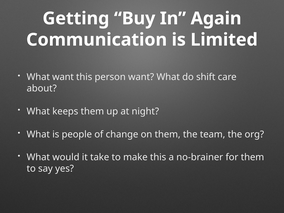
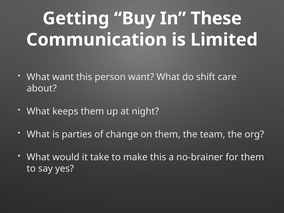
Again: Again -> These
people: people -> parties
